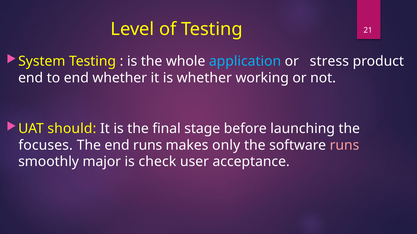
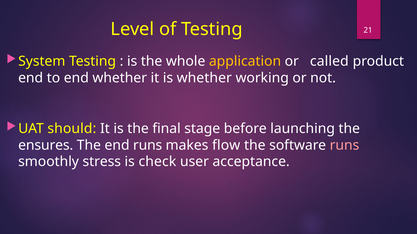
application colour: light blue -> yellow
stress: stress -> called
focuses: focuses -> ensures
only: only -> flow
major: major -> stress
